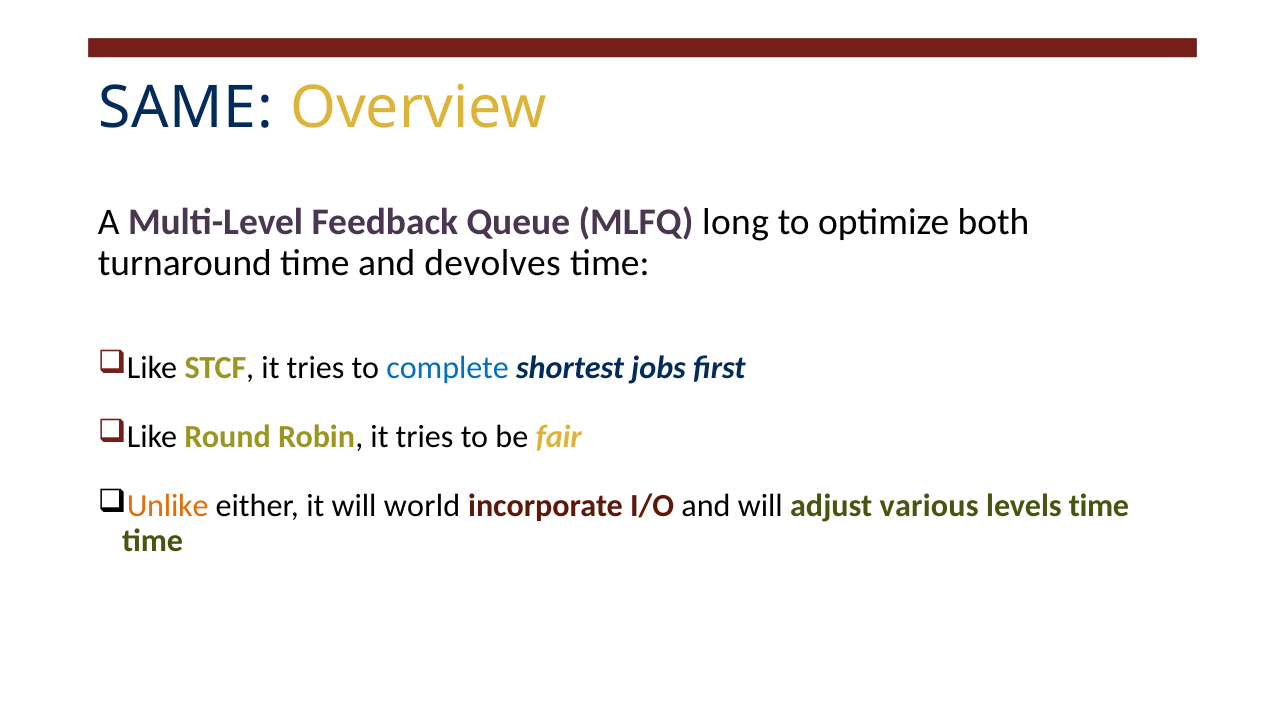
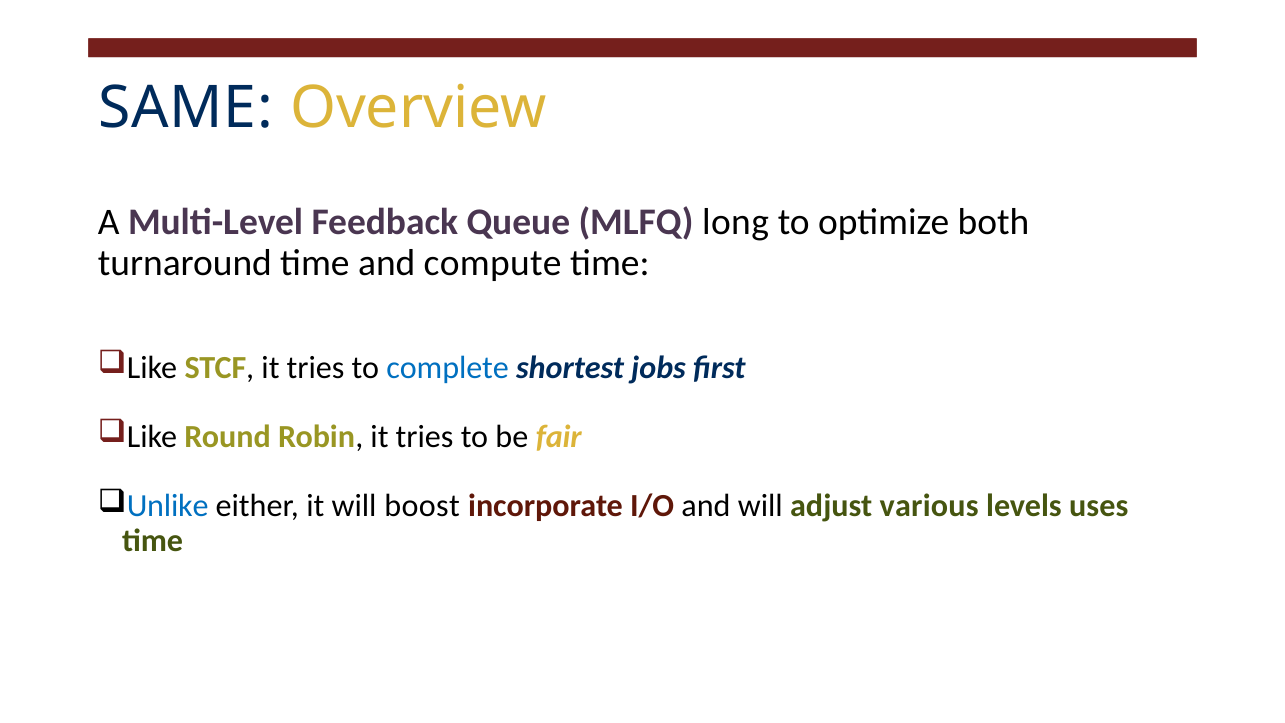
devolves: devolves -> compute
Unlike colour: orange -> blue
world: world -> boost
levels time: time -> uses
